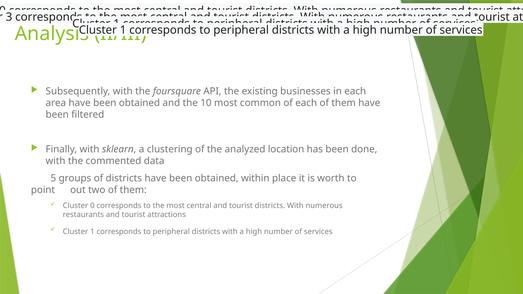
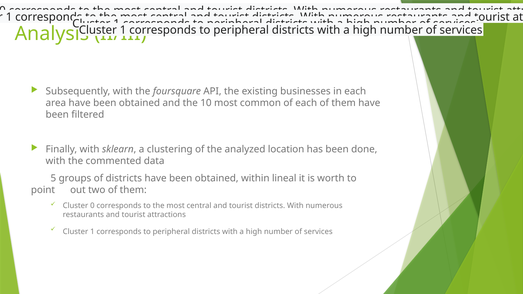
3 at (9, 17): 3 -> 1
place: place -> lineal
